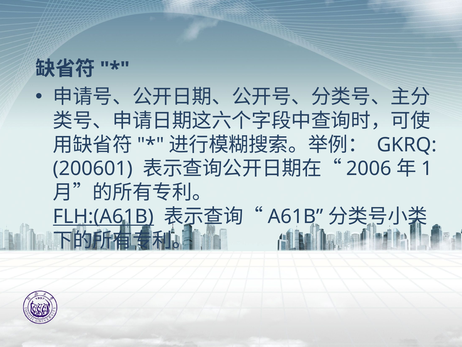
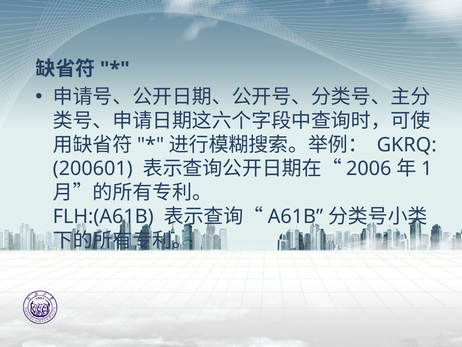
FLH:(A61B underline: present -> none
